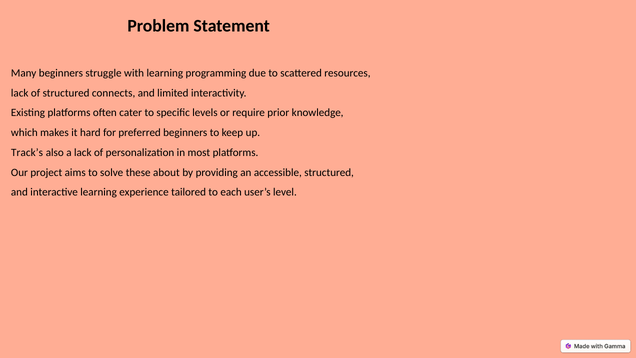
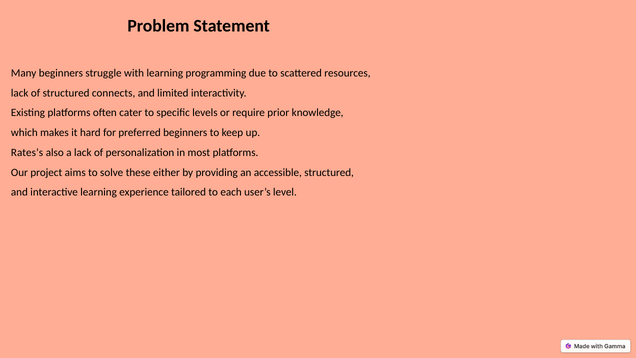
Track’s: Track’s -> Rates’s
about: about -> either
